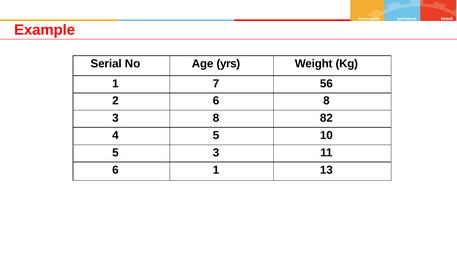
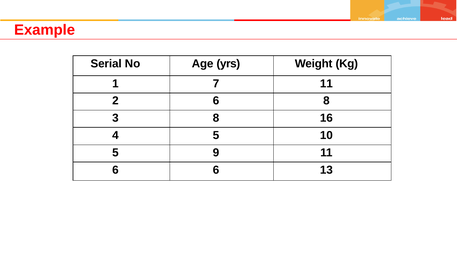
7 56: 56 -> 11
82: 82 -> 16
5 3: 3 -> 9
6 1: 1 -> 6
